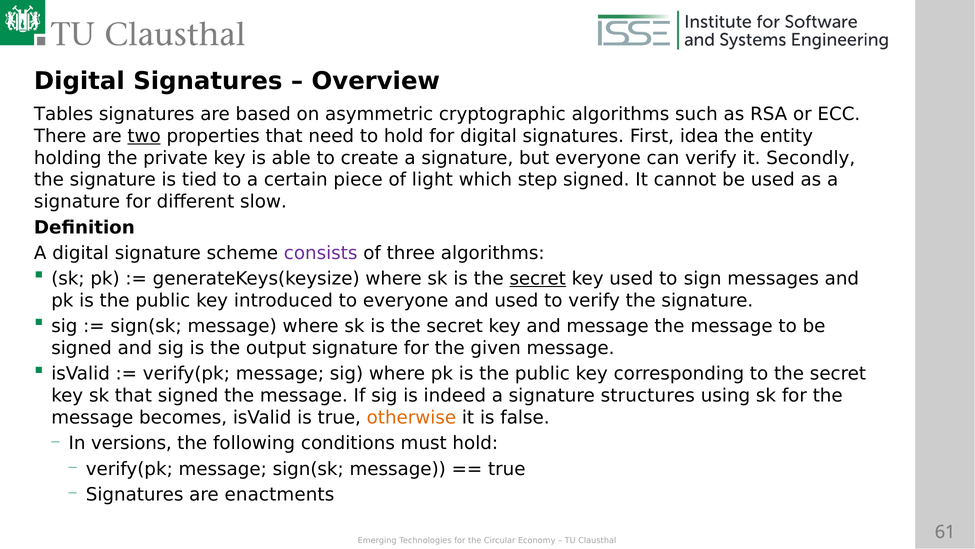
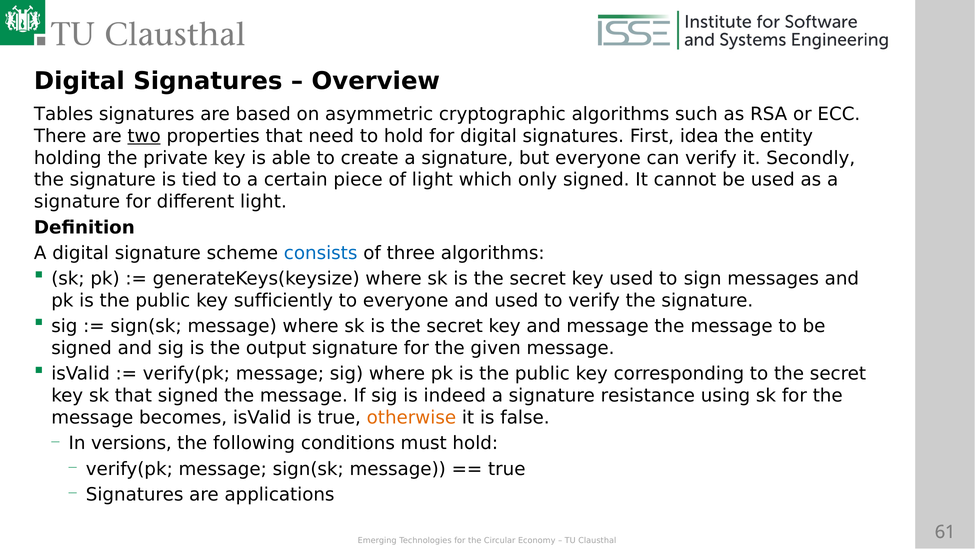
step: step -> only
different slow: slow -> light
consists colour: purple -> blue
secret at (538, 278) underline: present -> none
introduced: introduced -> sufficiently
structures: structures -> resistance
enactments: enactments -> applications
